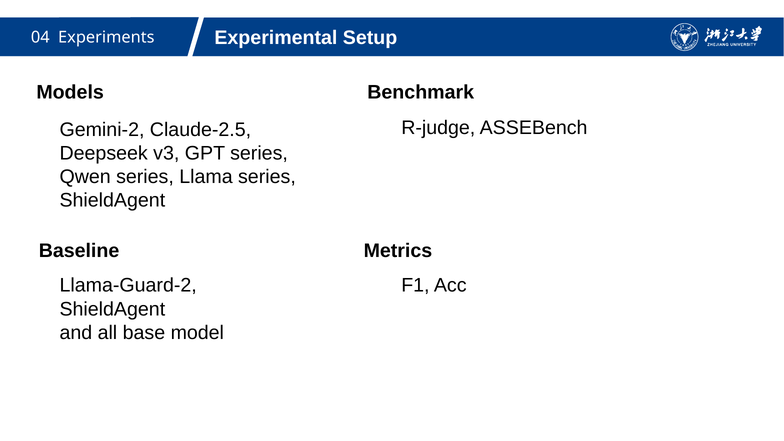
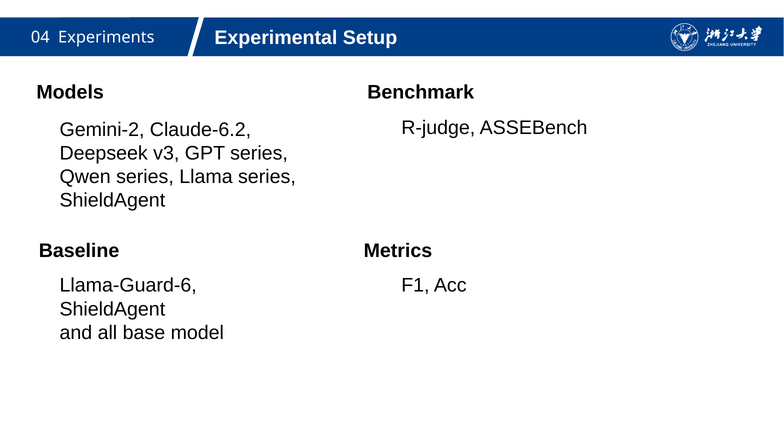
Claude-2.5: Claude-2.5 -> Claude-6.2
Llama-Guard-2: Llama-Guard-2 -> Llama-Guard-6
